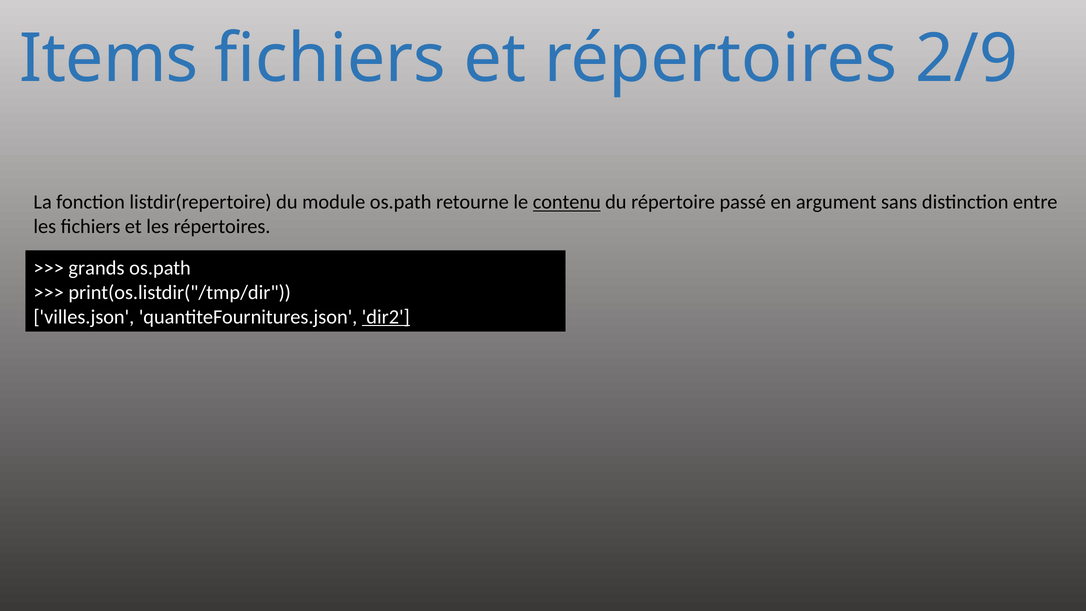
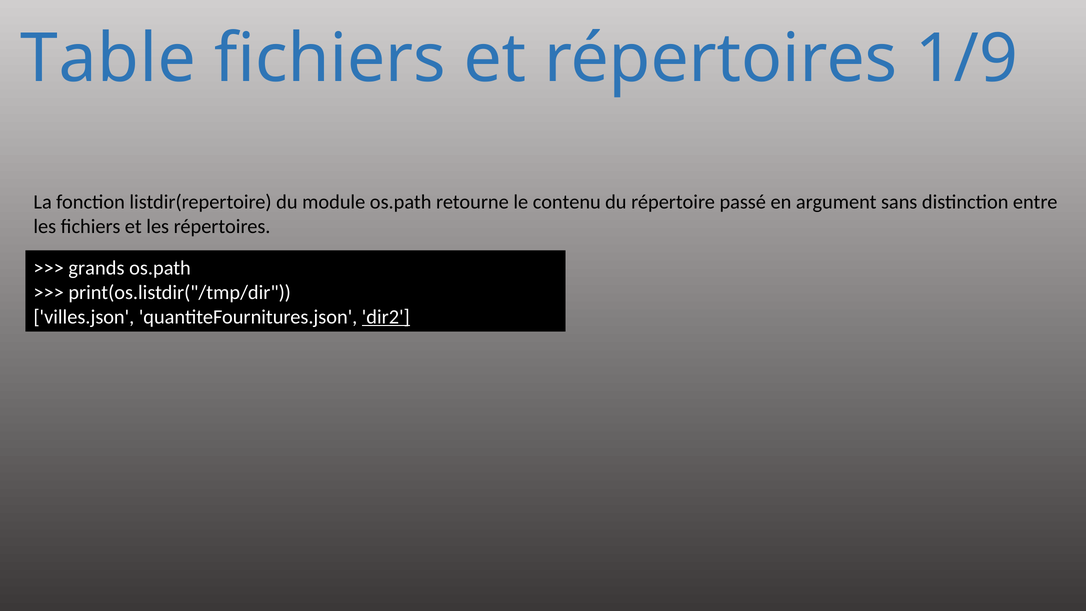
Items: Items -> Table
2/9: 2/9 -> 1/9
contenu underline: present -> none
